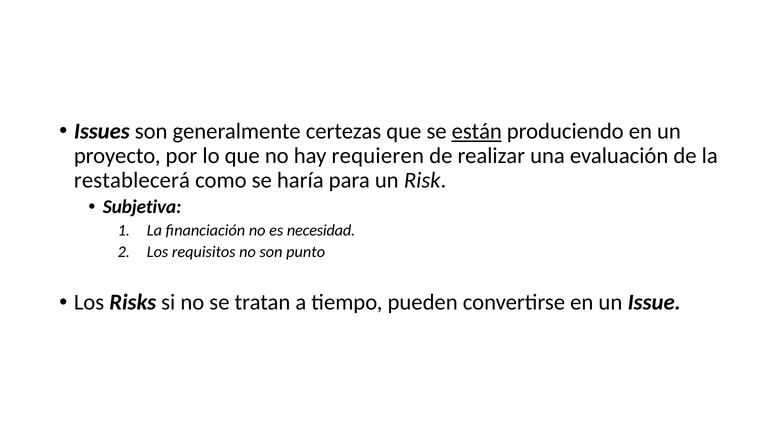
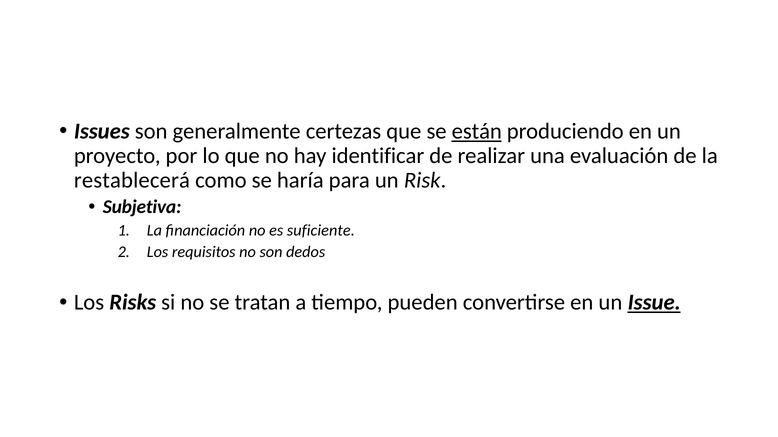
requieren: requieren -> identificar
necesidad: necesidad -> suficiente
punto: punto -> dedos
Issue underline: none -> present
